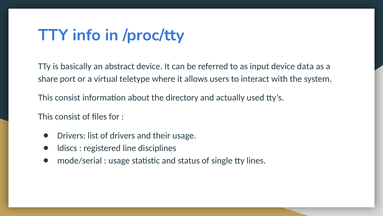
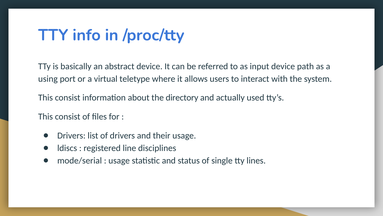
data: data -> path
share: share -> using
